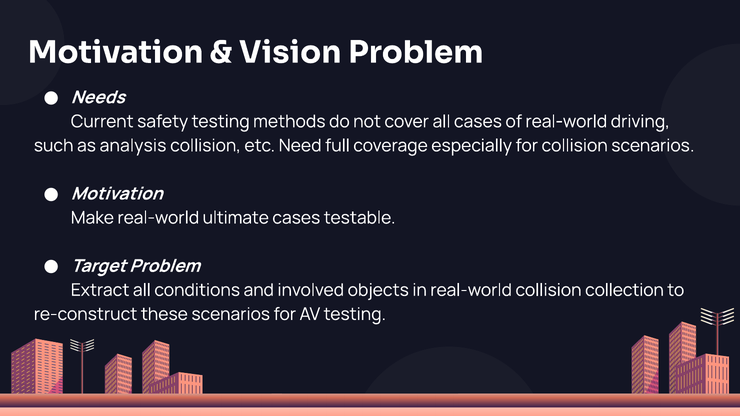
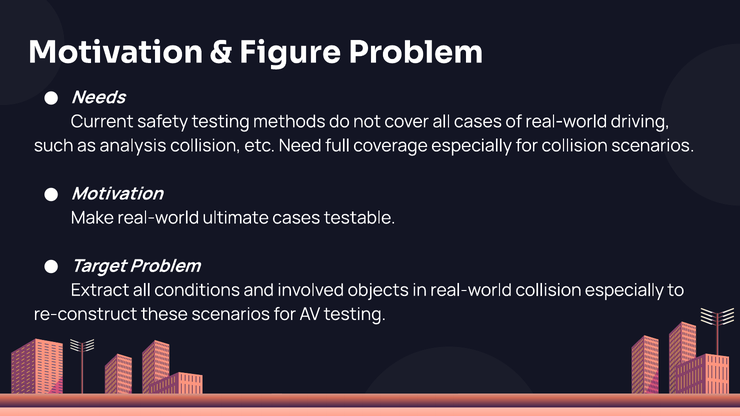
Vision: Vision -> Figure
collision collection: collection -> especially
